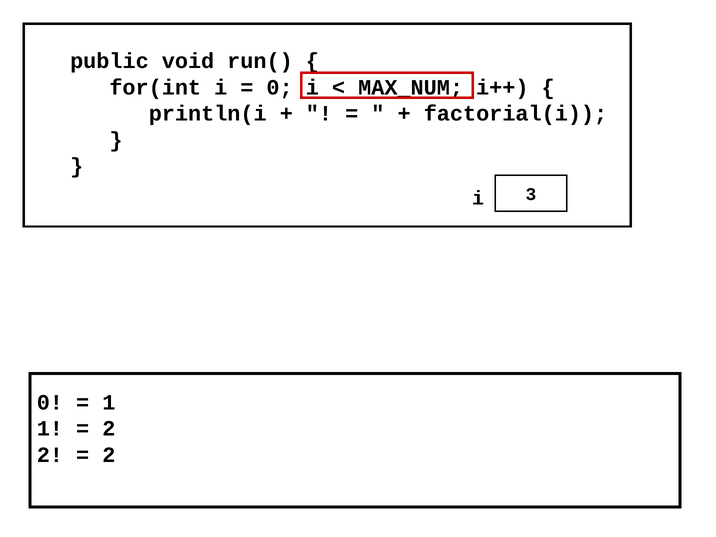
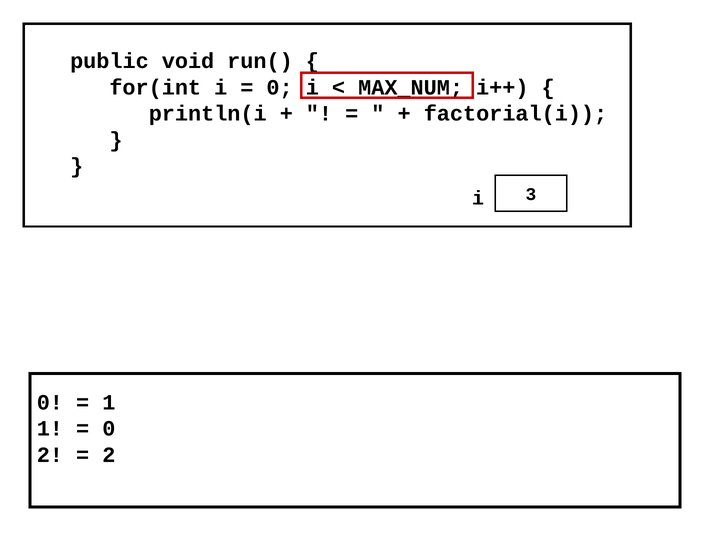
2 at (109, 429): 2 -> 0
